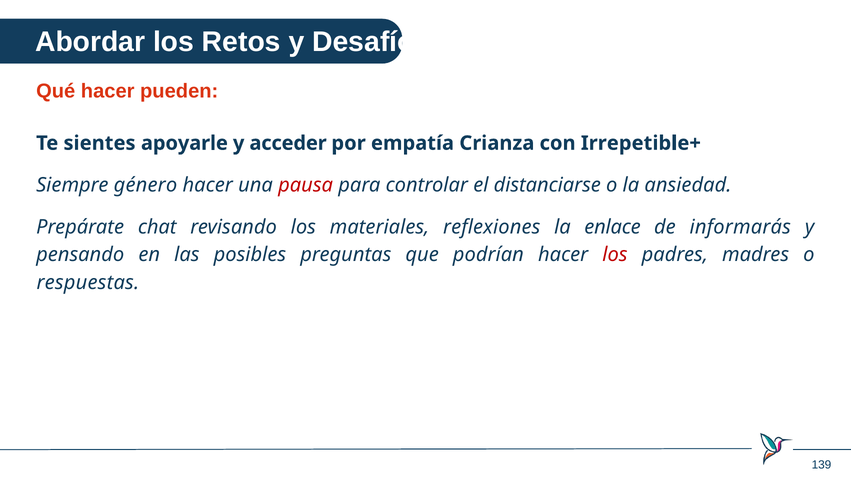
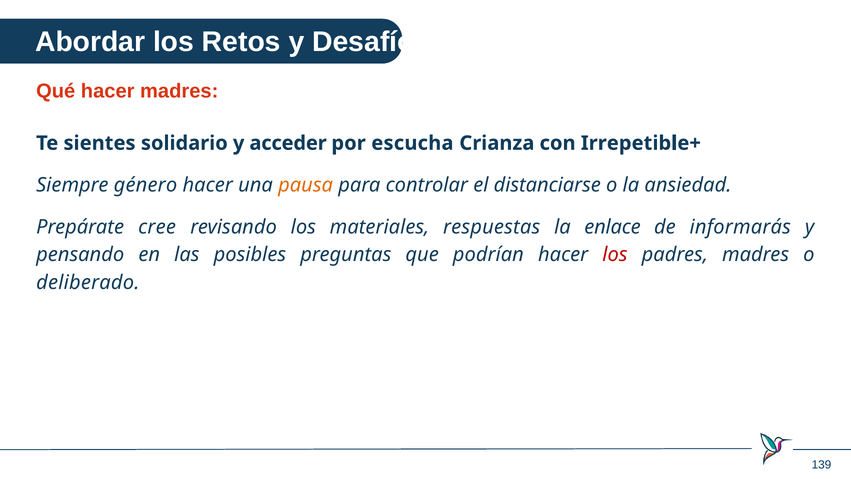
hacer pueden: pueden -> madres
apoyarle: apoyarle -> solidario
empatía: empatía -> escucha
pausa colour: red -> orange
chat: chat -> cree
reflexiones: reflexiones -> respuestas
respuestas: respuestas -> deliberado
